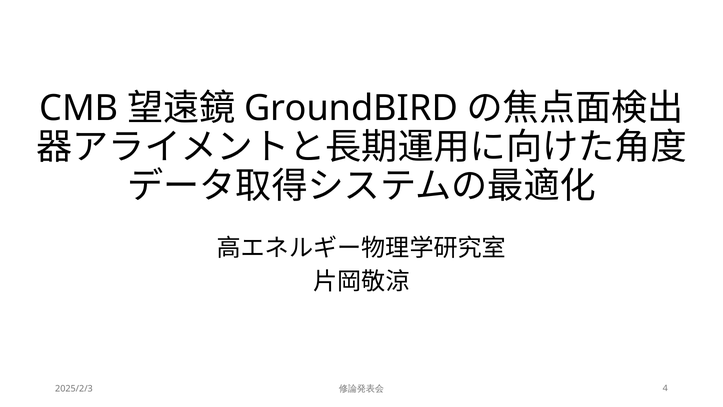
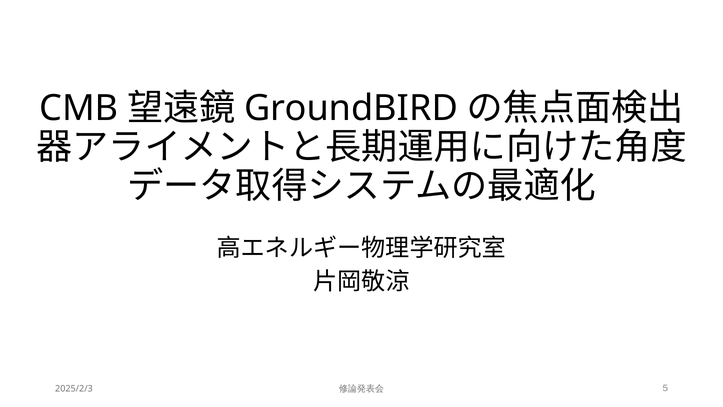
4: 4 -> 5
